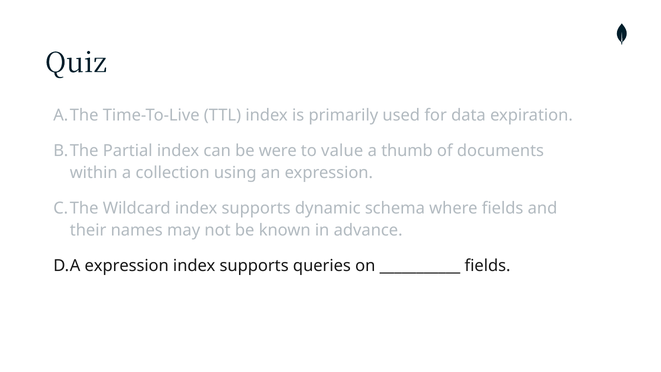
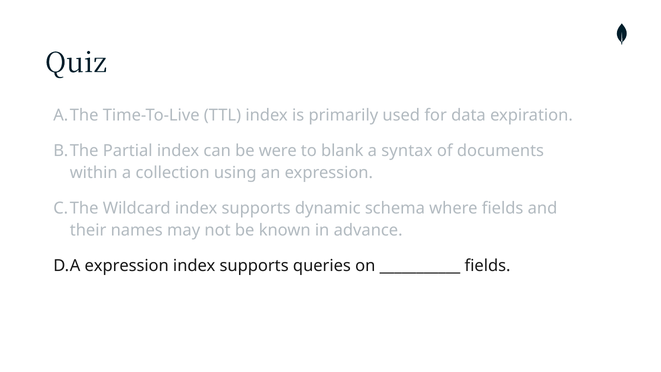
value: value -> blank
thumb: thumb -> syntax
